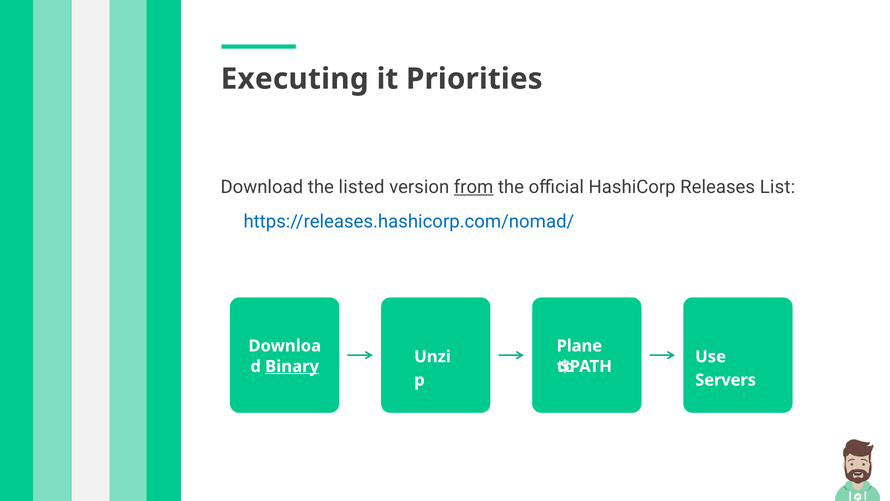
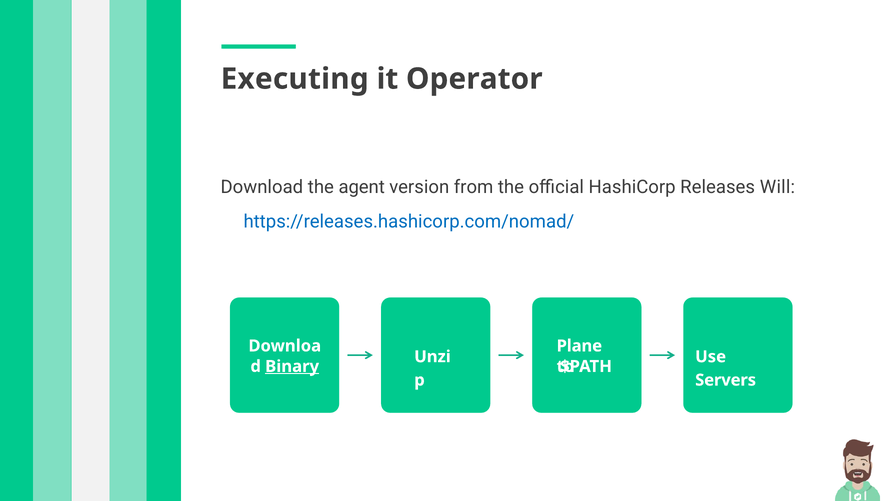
Priorities: Priorities -> Operator
listed: listed -> agent
from underline: present -> none
List: List -> Will
